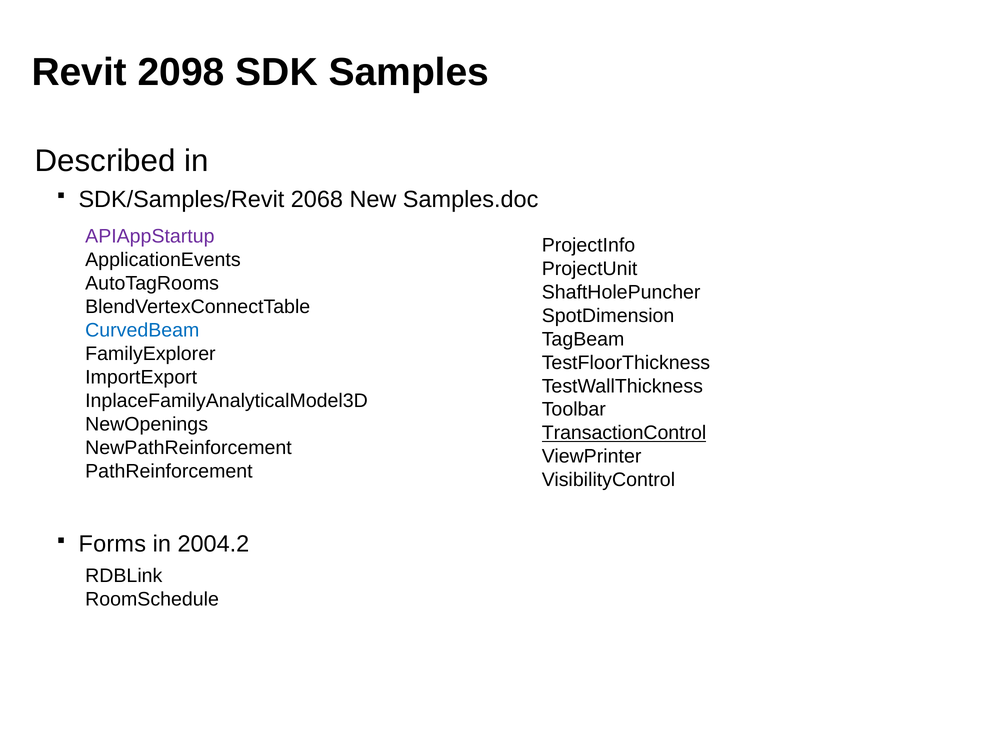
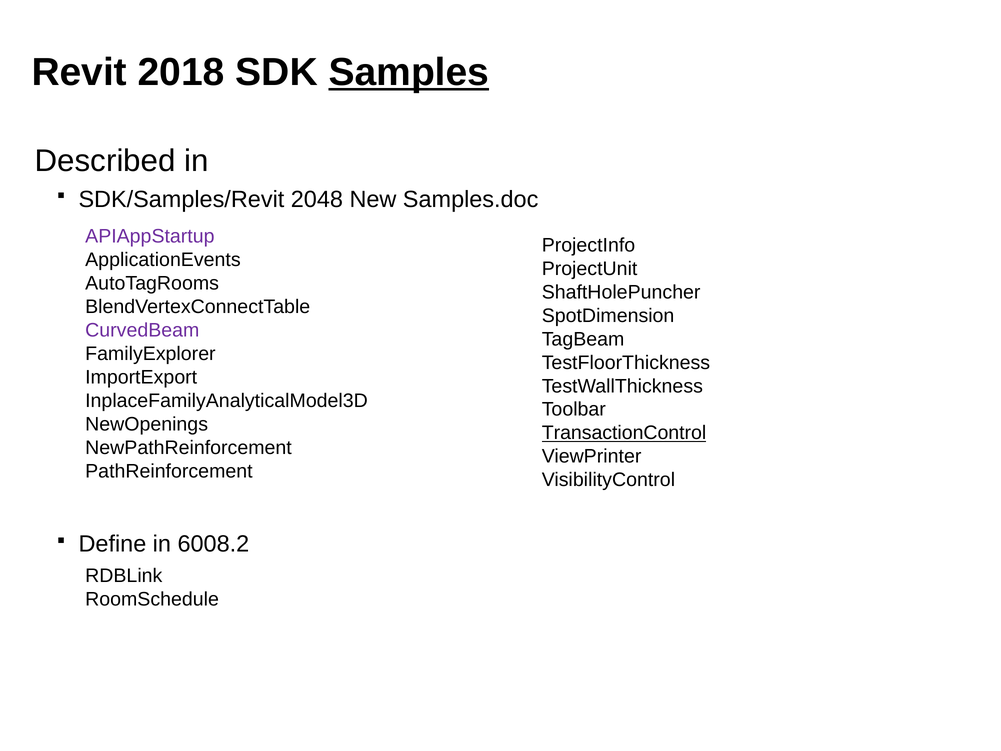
2098: 2098 -> 2018
Samples underline: none -> present
2068: 2068 -> 2048
CurvedBeam colour: blue -> purple
Forms: Forms -> Define
2004.2: 2004.2 -> 6008.2
